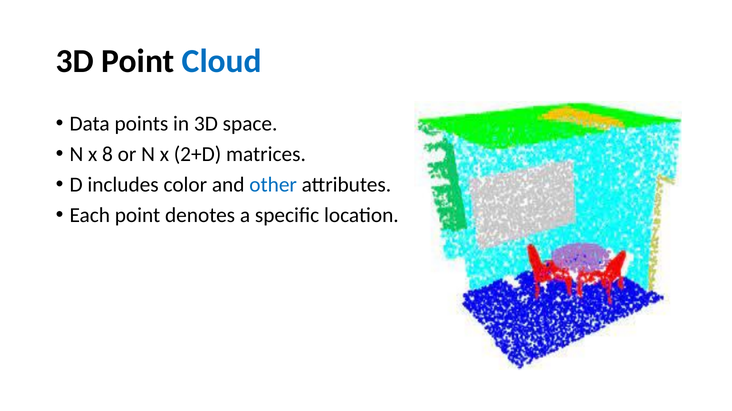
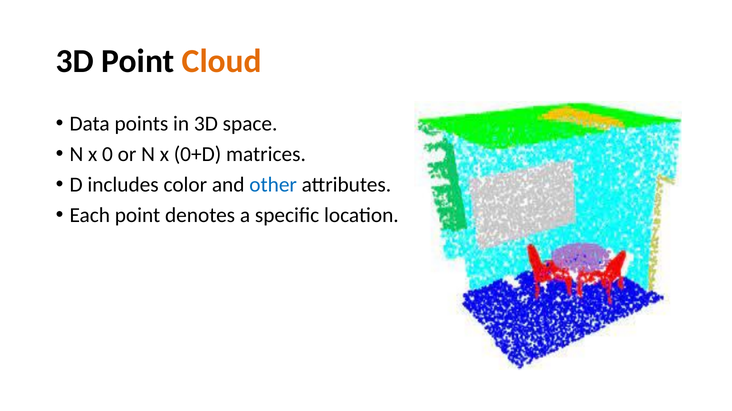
Cloud colour: blue -> orange
8: 8 -> 0
2+D: 2+D -> 0+D
